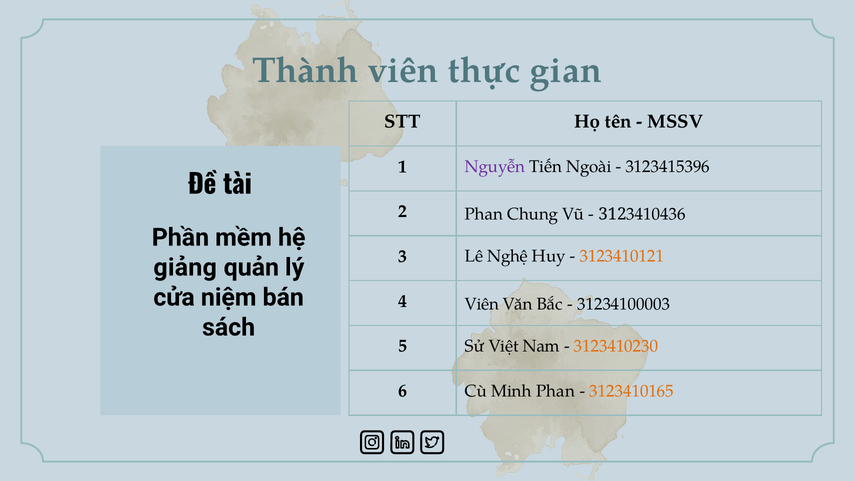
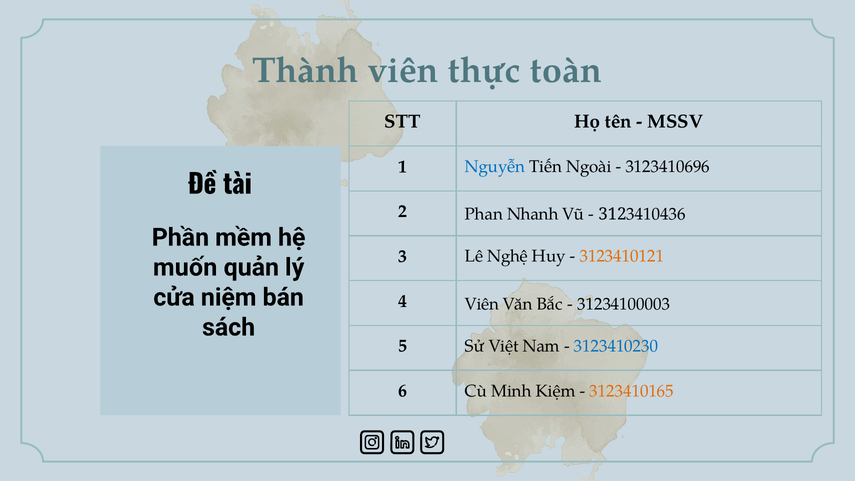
gian: gian -> toàn
Nguyễn colour: purple -> blue
3123415396: 3123415396 -> 3123410696
Chung: Chung -> Nhanh
giảng: giảng -> muốn
3123410230 colour: orange -> blue
Minh Phan: Phan -> Kiệm
